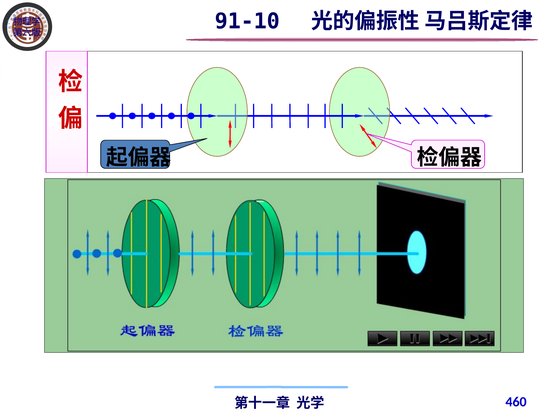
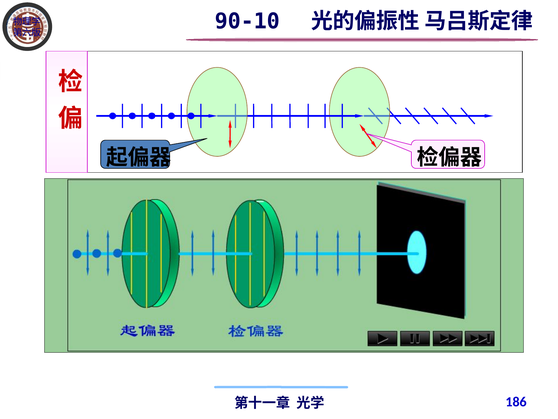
91-10: 91-10 -> 90-10
460: 460 -> 186
